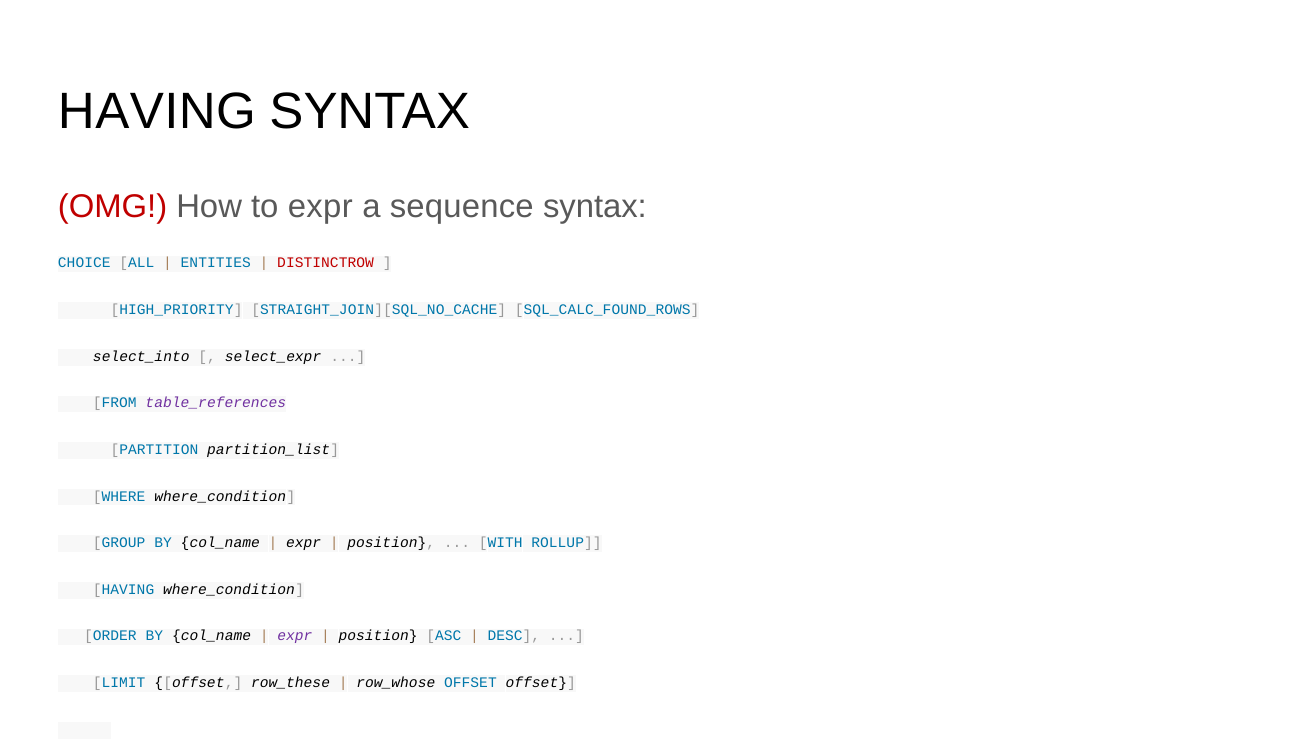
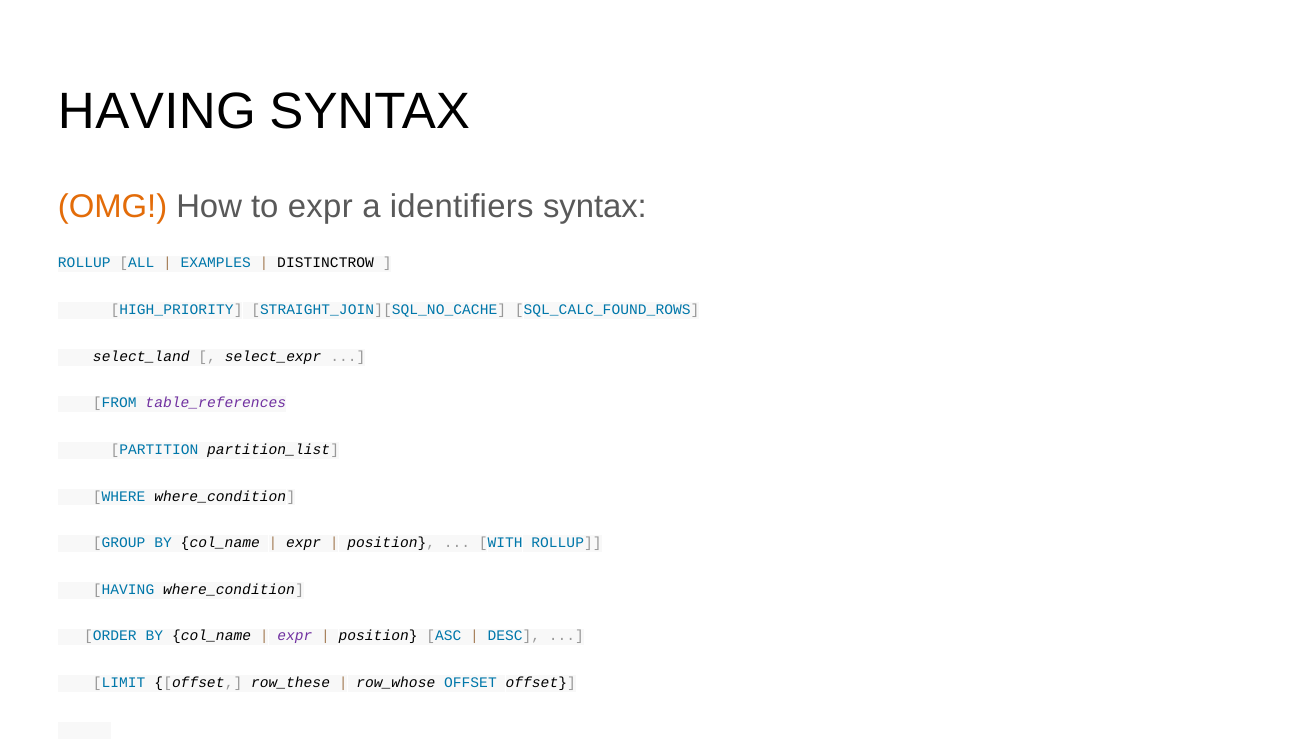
OMG colour: red -> orange
sequence: sequence -> identifiers
CHOICE at (84, 263): CHOICE -> ROLLUP
ENTITIES: ENTITIES -> EXAMPLES
DISTINCTROW colour: red -> black
select_into: select_into -> select_land
